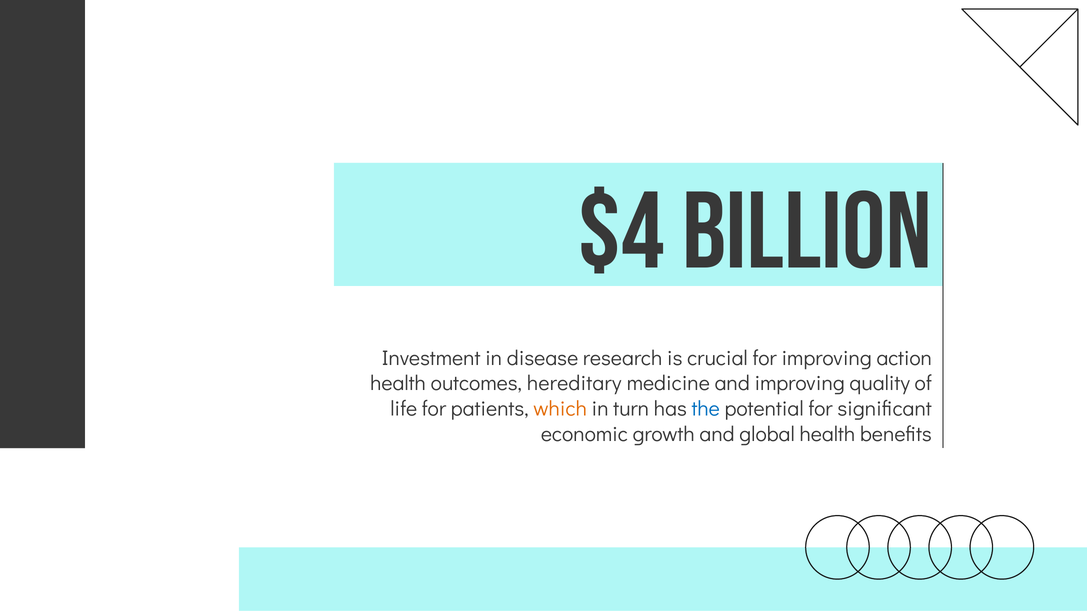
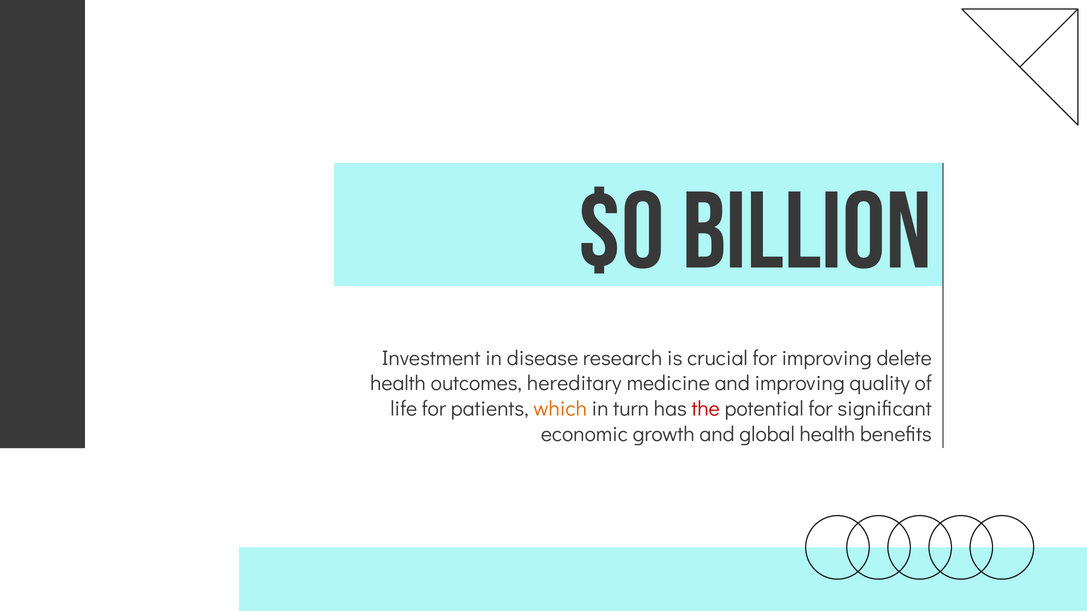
$4: $4 -> $0
action: action -> delete
the colour: blue -> red
